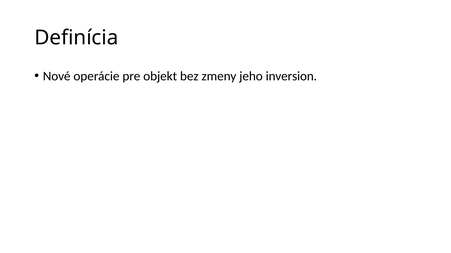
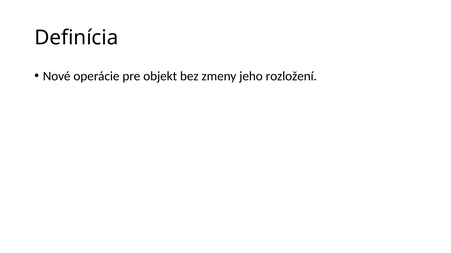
inversion: inversion -> rozložení
